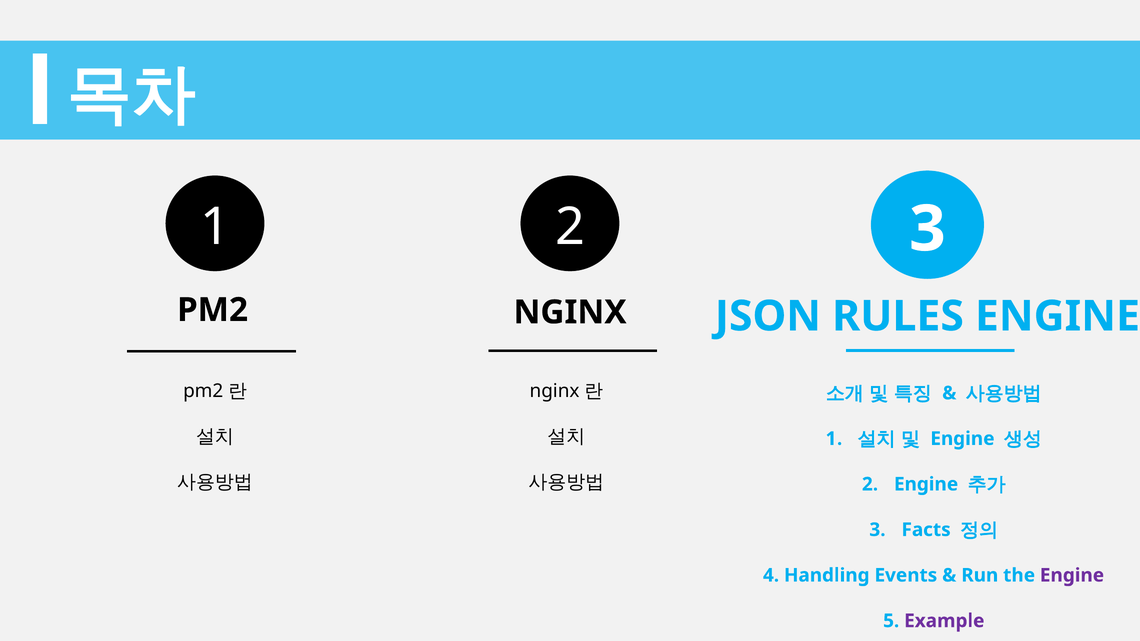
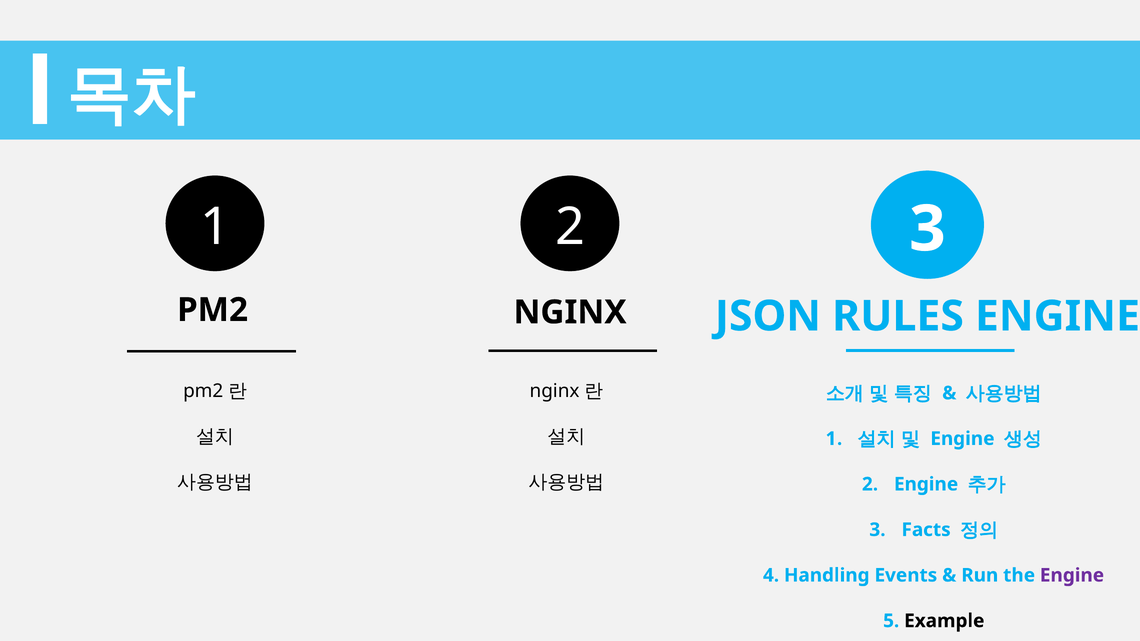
Example colour: purple -> black
